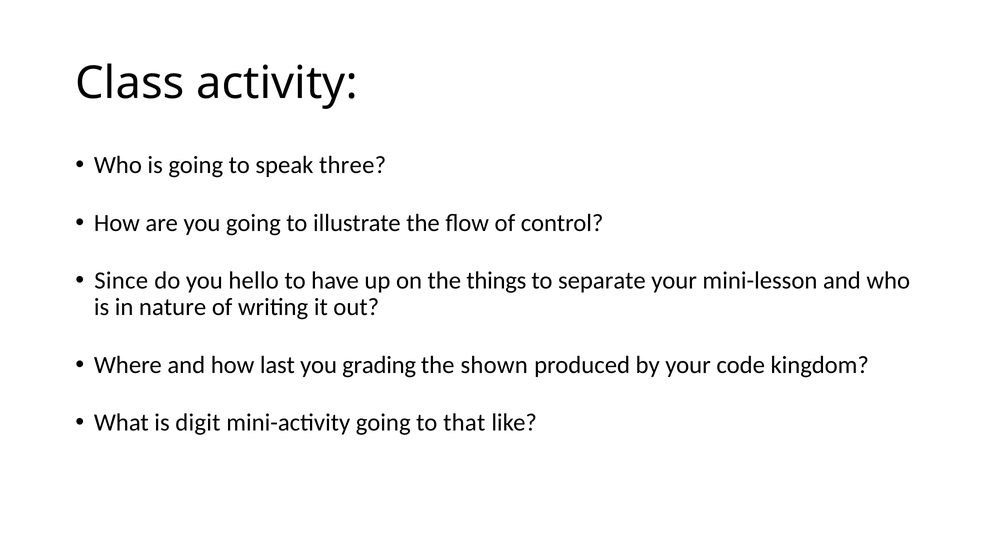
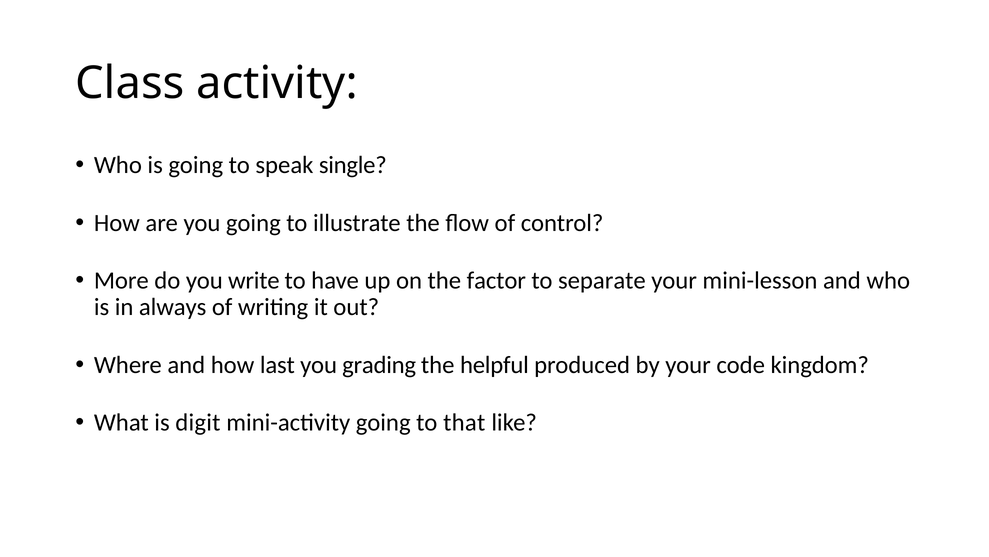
three: three -> single
Since: Since -> More
hello: hello -> write
things: things -> factor
nature: nature -> always
shown: shown -> helpful
